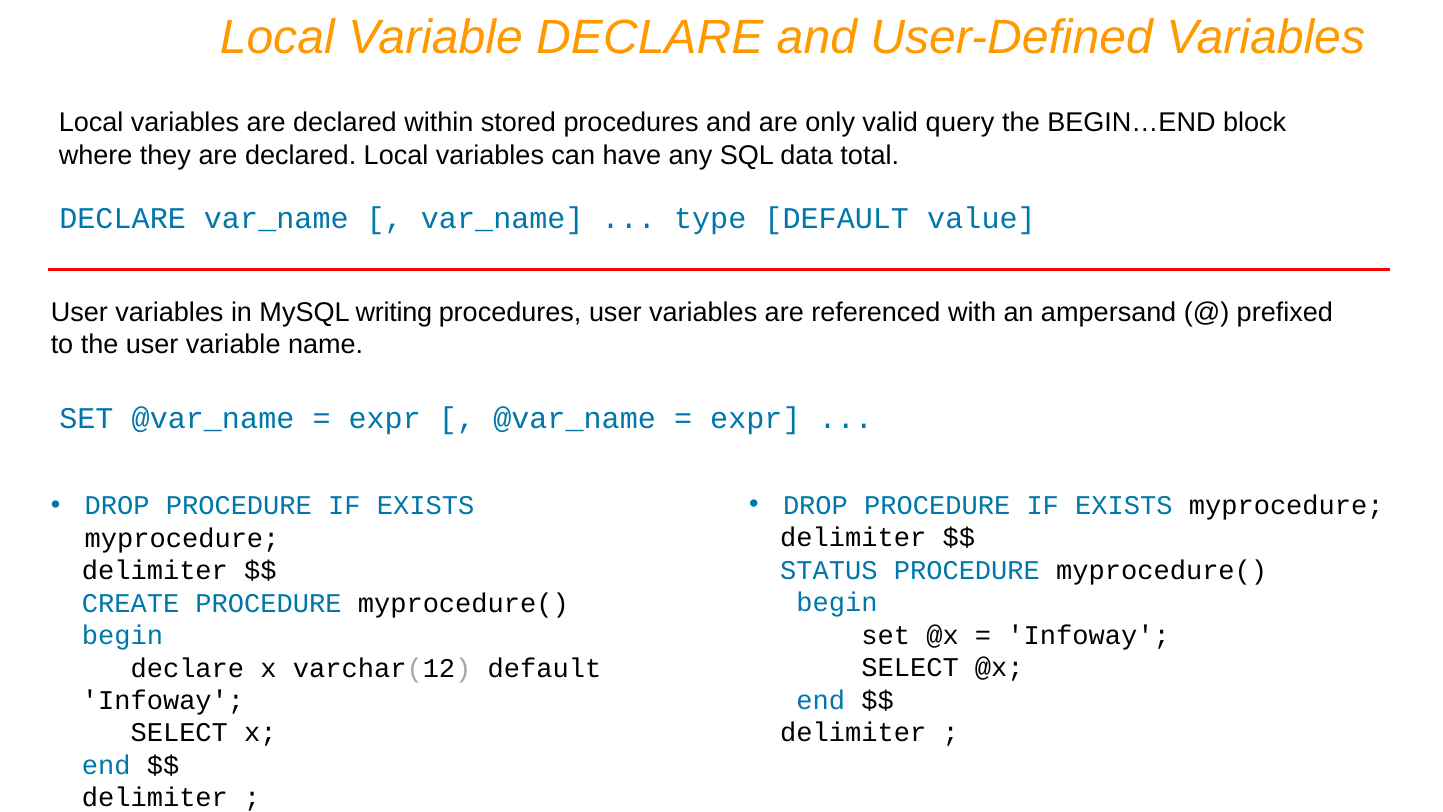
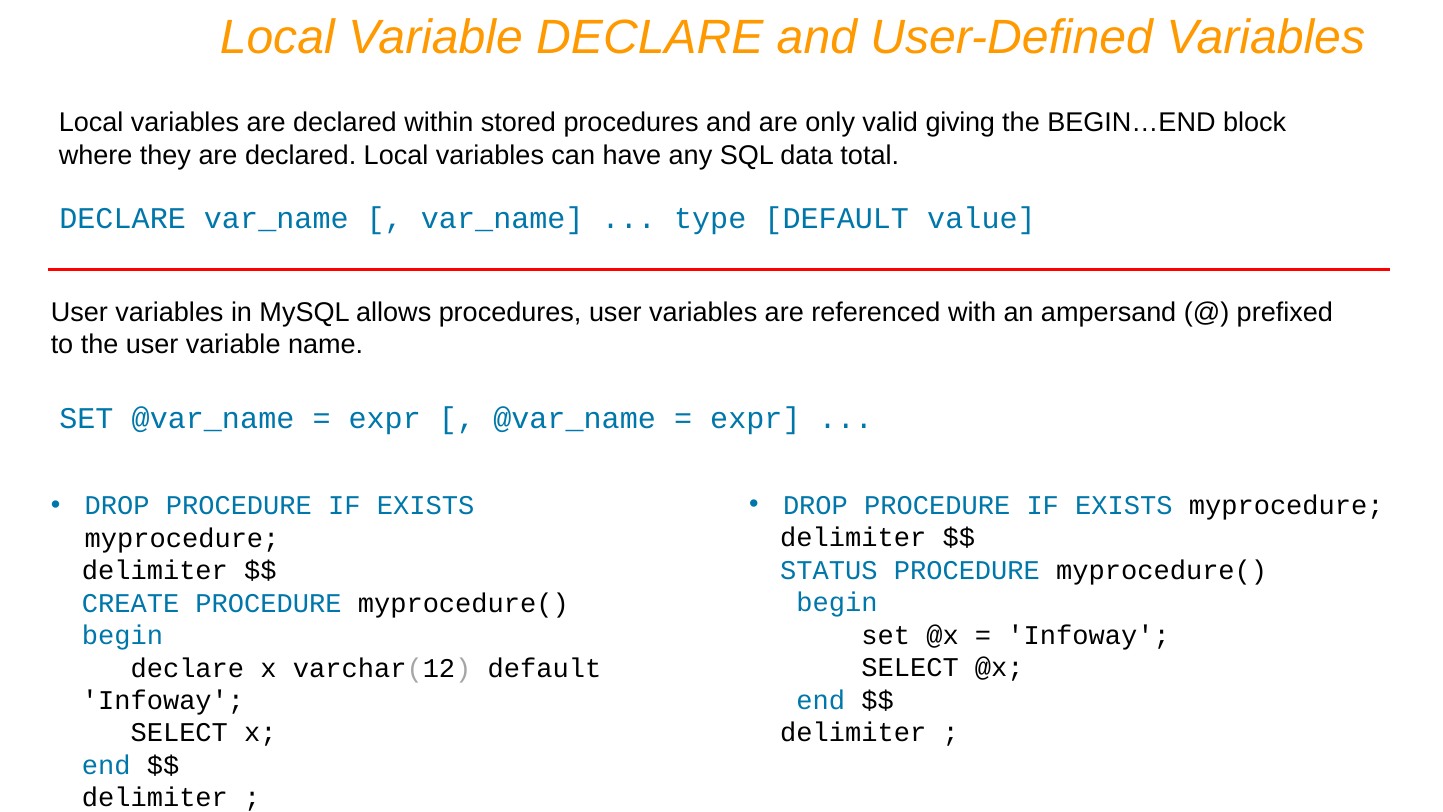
query: query -> giving
writing: writing -> allows
